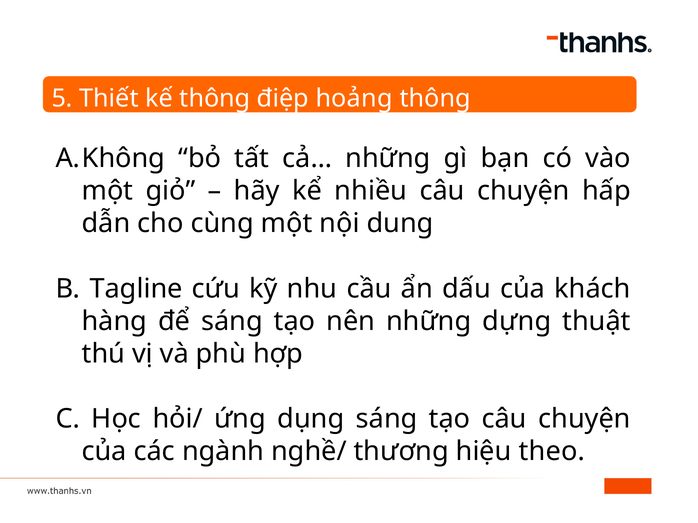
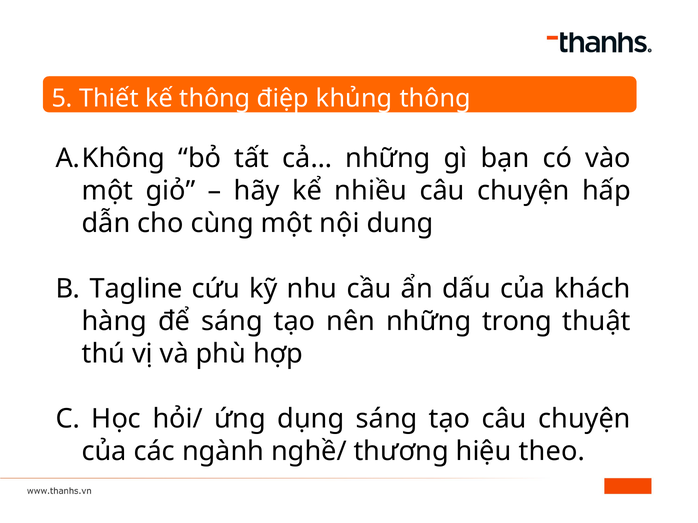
hoảng: hoảng -> khủng
dựng: dựng -> trong
